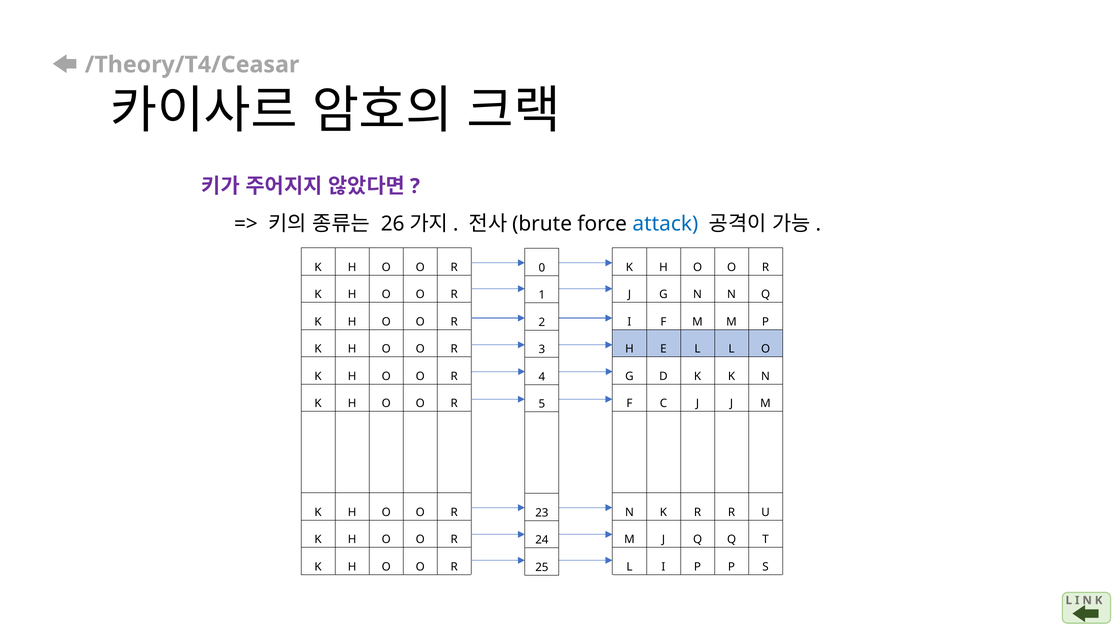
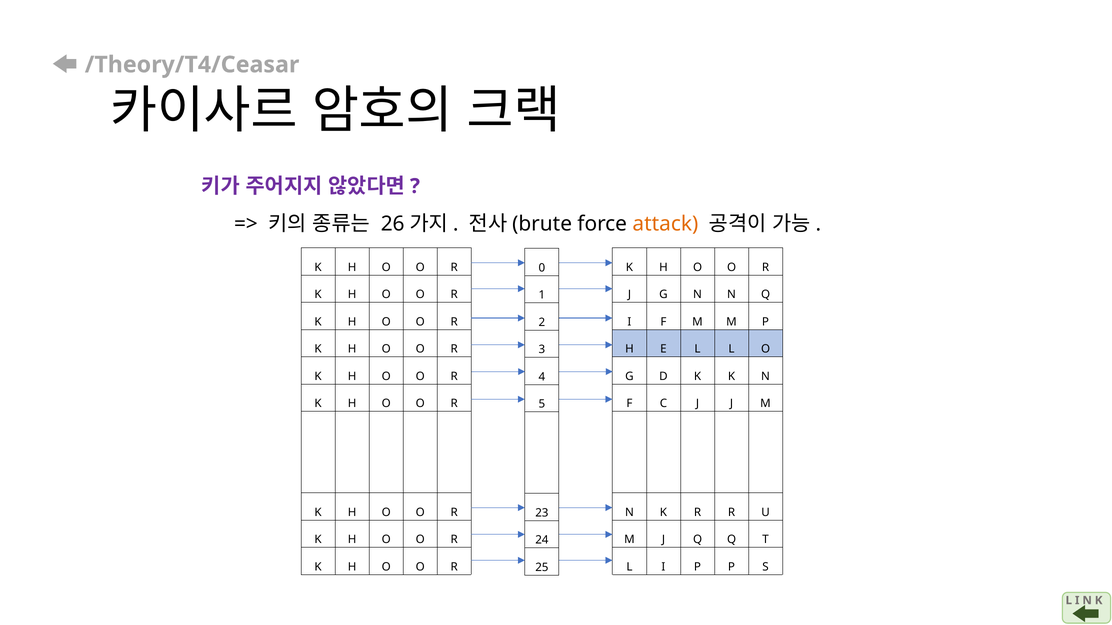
attack colour: blue -> orange
